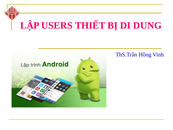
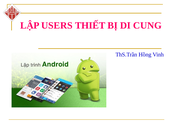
DUNG: DUNG -> CUNG
